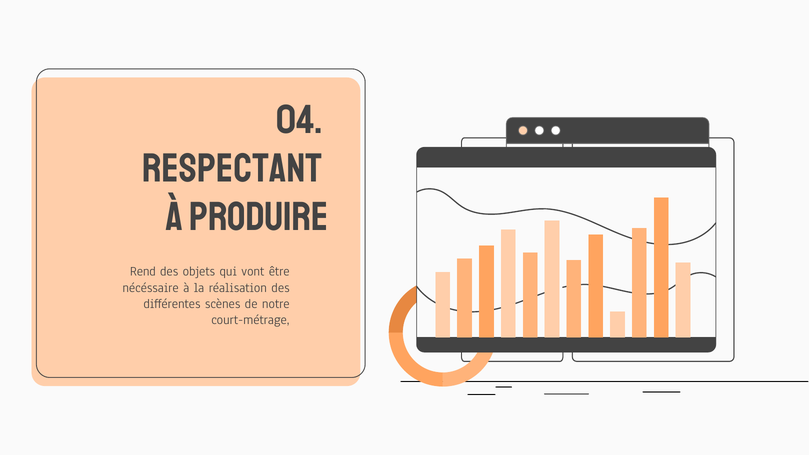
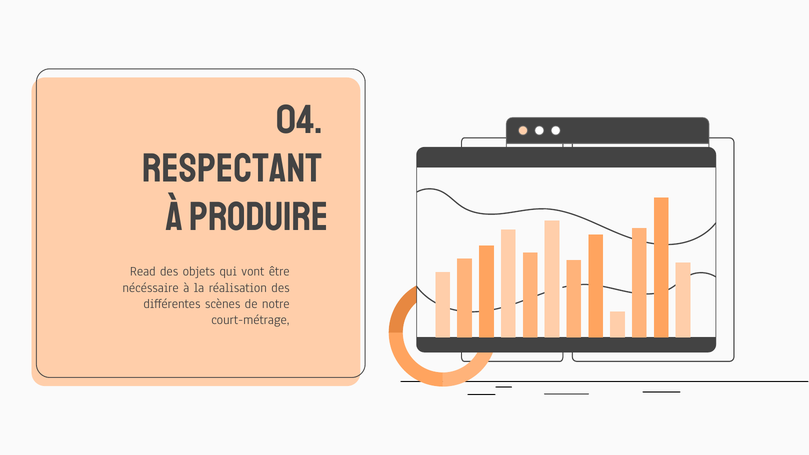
Rend: Rend -> Read
